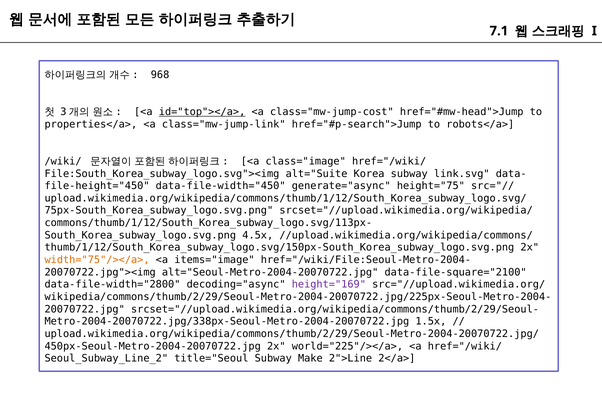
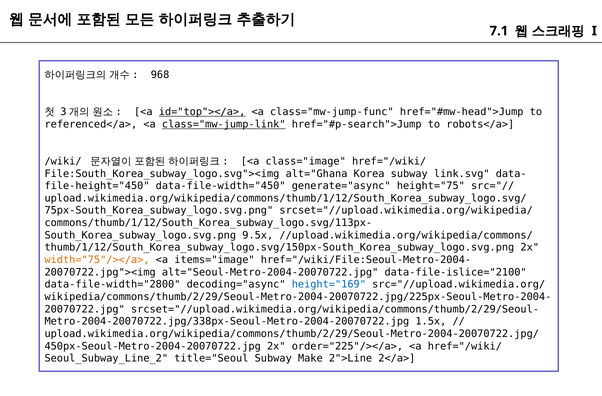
class="mw-jump-cost: class="mw-jump-cost -> class="mw-jump-func
properties</a>: properties</a> -> referenced</a>
class="mw-jump-link underline: none -> present
alt="Suite: alt="Suite -> alt="Ghana
4.5x: 4.5x -> 9.5x
data-file-square="2100: data-file-square="2100 -> data-file-islice="2100
height="169 colour: purple -> blue
world="225"/></a>: world="225"/></a> -> order="225"/></a>
